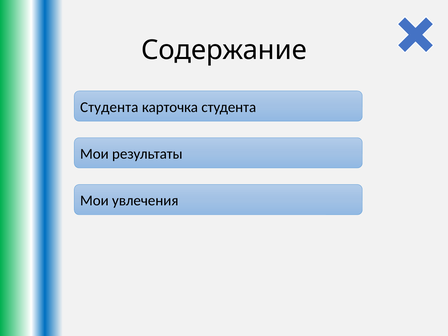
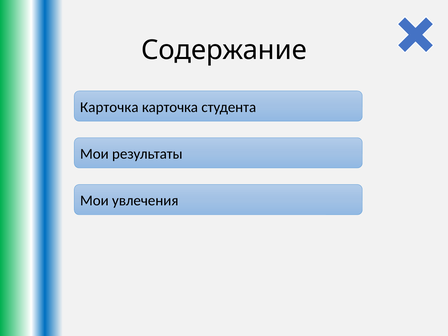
Студента at (109, 107): Студента -> Карточка
